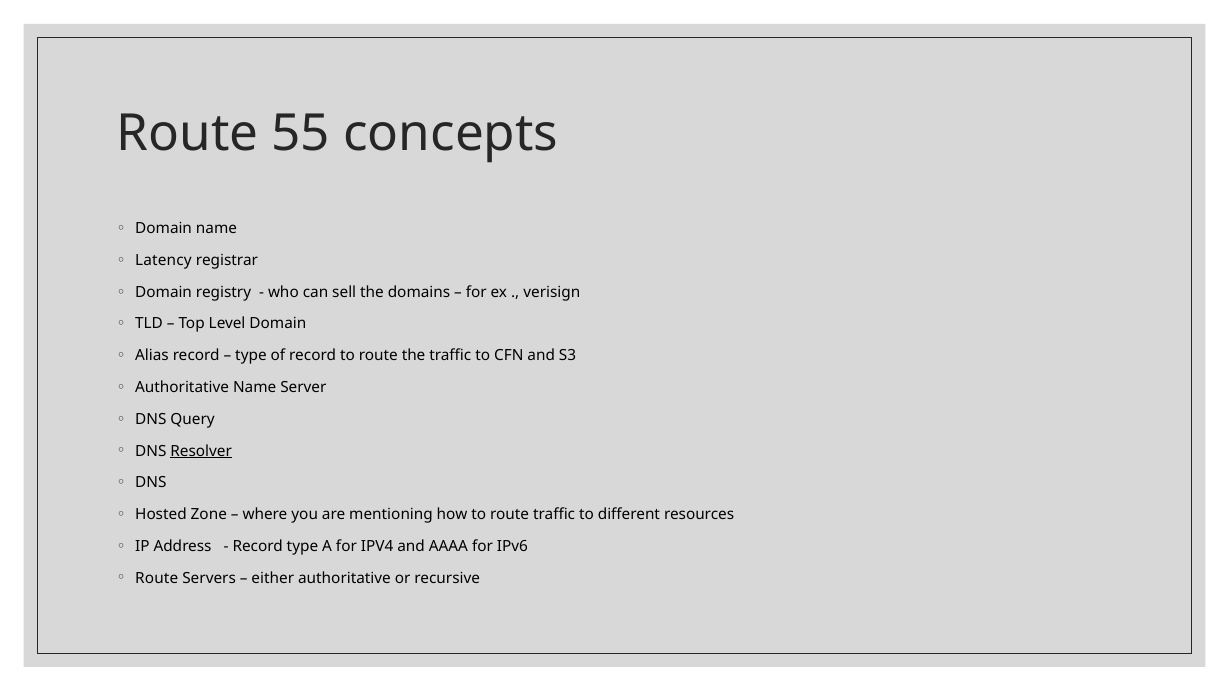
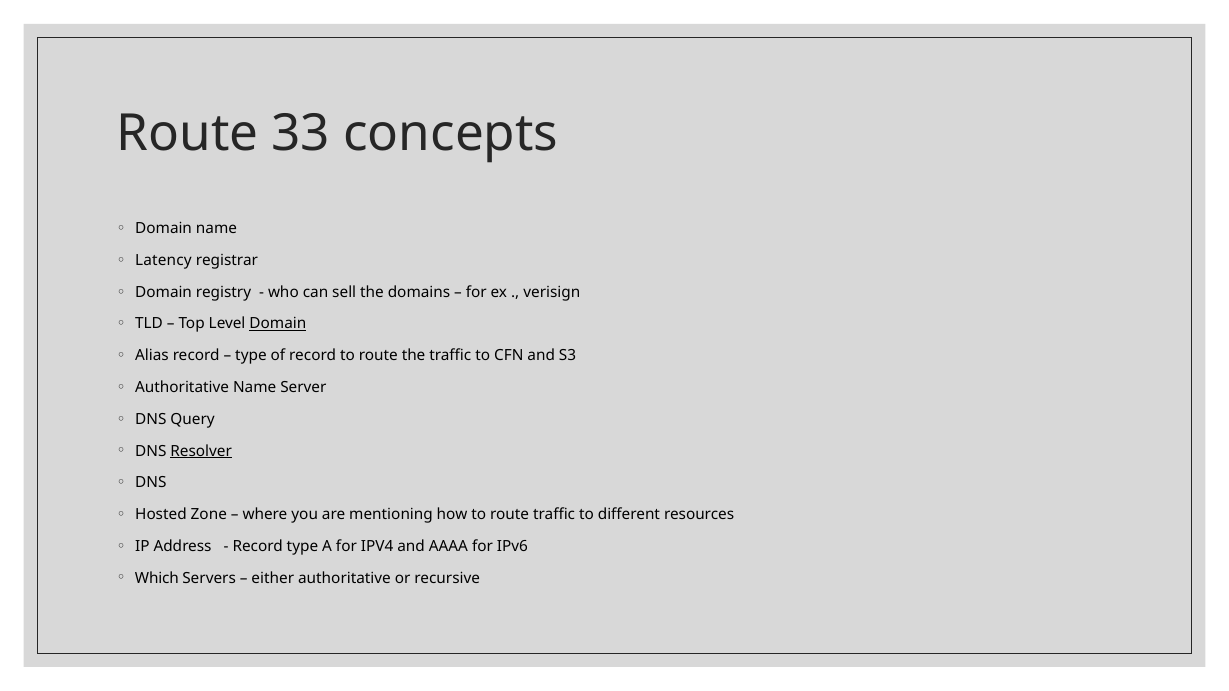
55: 55 -> 33
Domain at (278, 324) underline: none -> present
Route at (157, 578): Route -> Which
